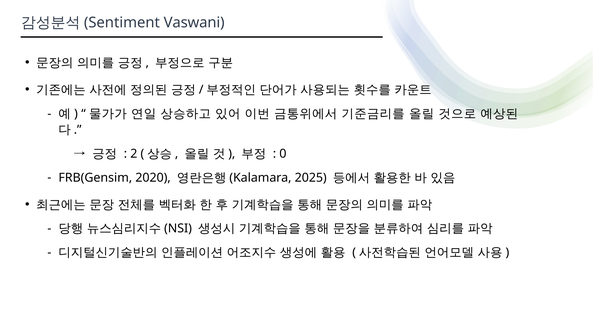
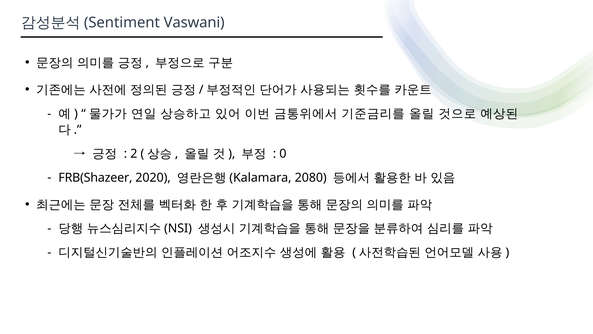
FRB(Gensim: FRB(Gensim -> FRB(Shazeer
2025: 2025 -> 2080
